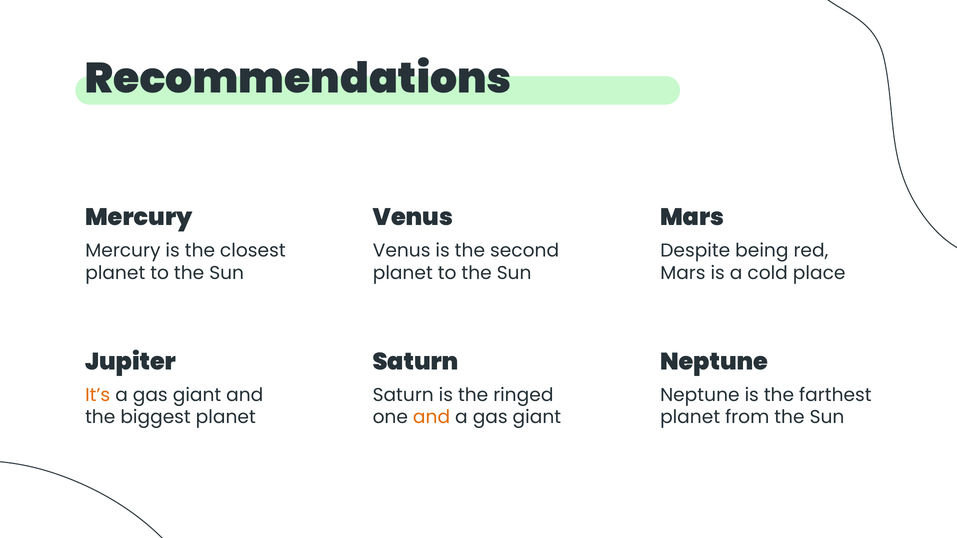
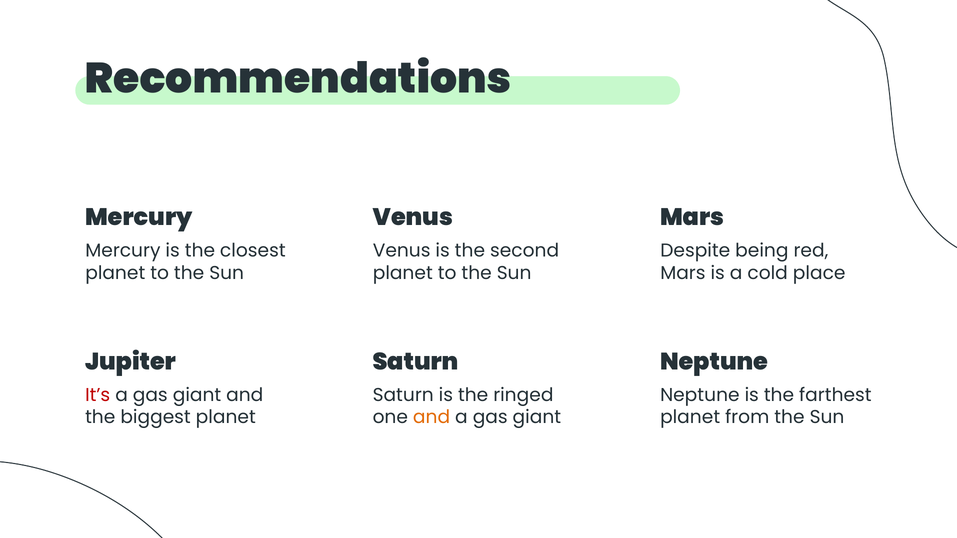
It’s colour: orange -> red
